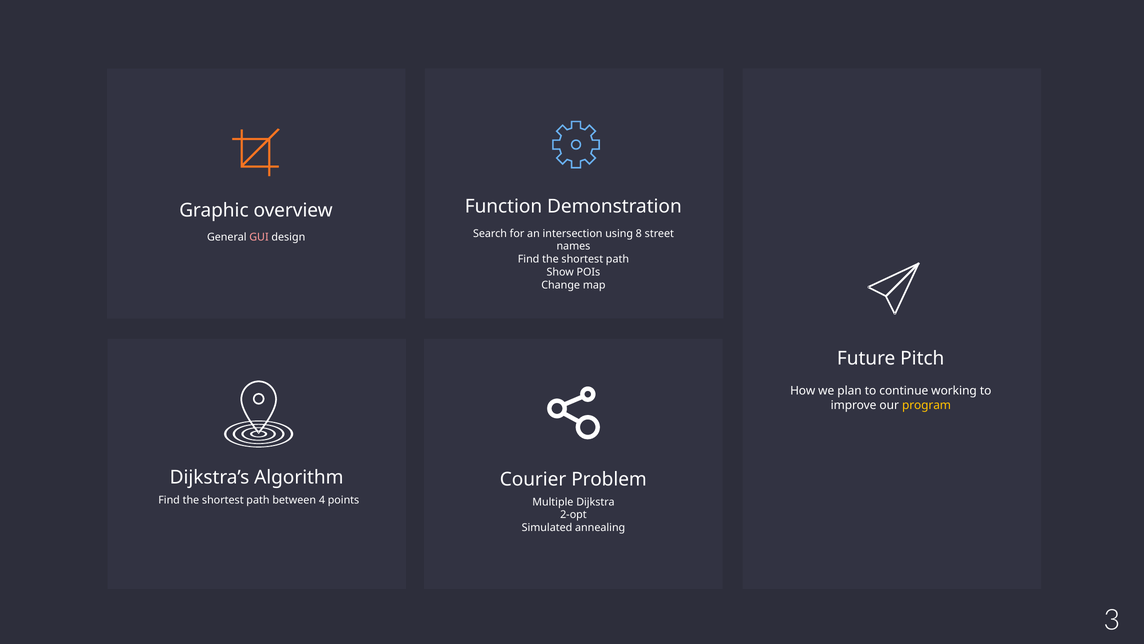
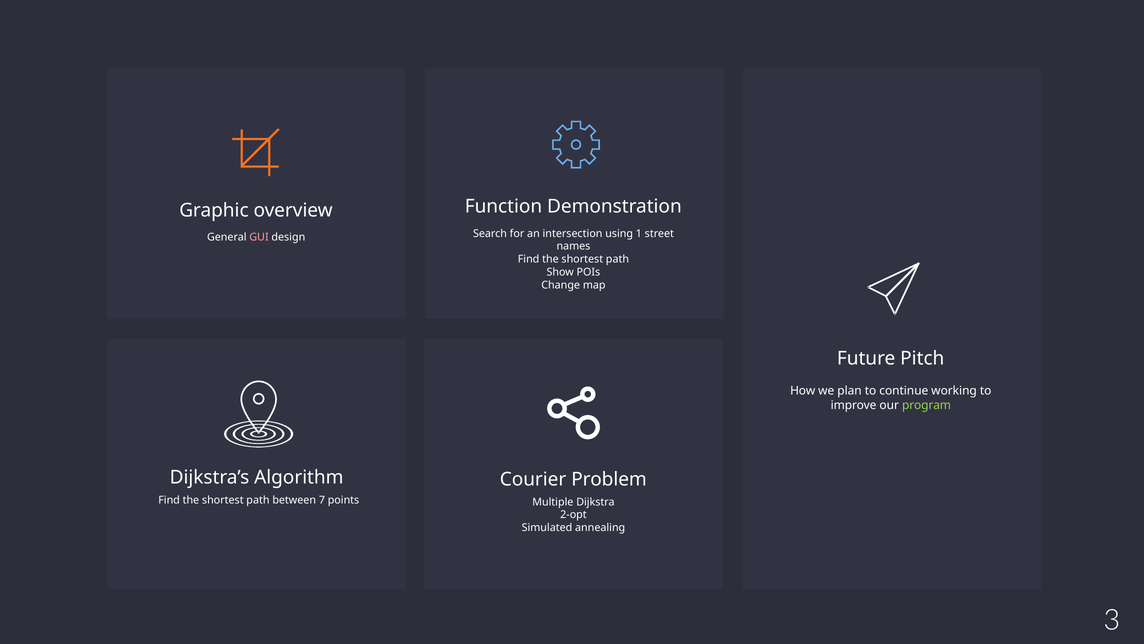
8: 8 -> 1
program colour: yellow -> light green
4: 4 -> 7
